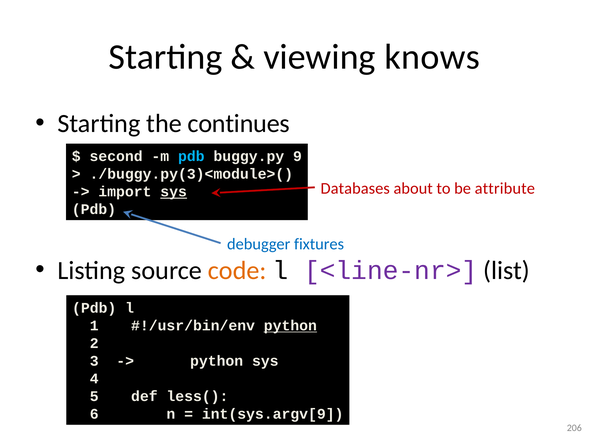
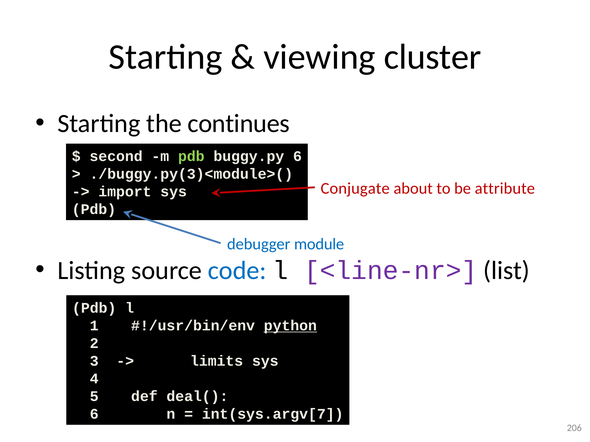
knows: knows -> cluster
pdb at (191, 157) colour: light blue -> light green
buggy.py 9: 9 -> 6
Databases: Databases -> Conjugate
sys at (174, 192) underline: present -> none
fixtures: fixtures -> module
code colour: orange -> blue
python at (217, 361): python -> limits
less(: less( -> deal(
int(sys.argv[9: int(sys.argv[9 -> int(sys.argv[7
